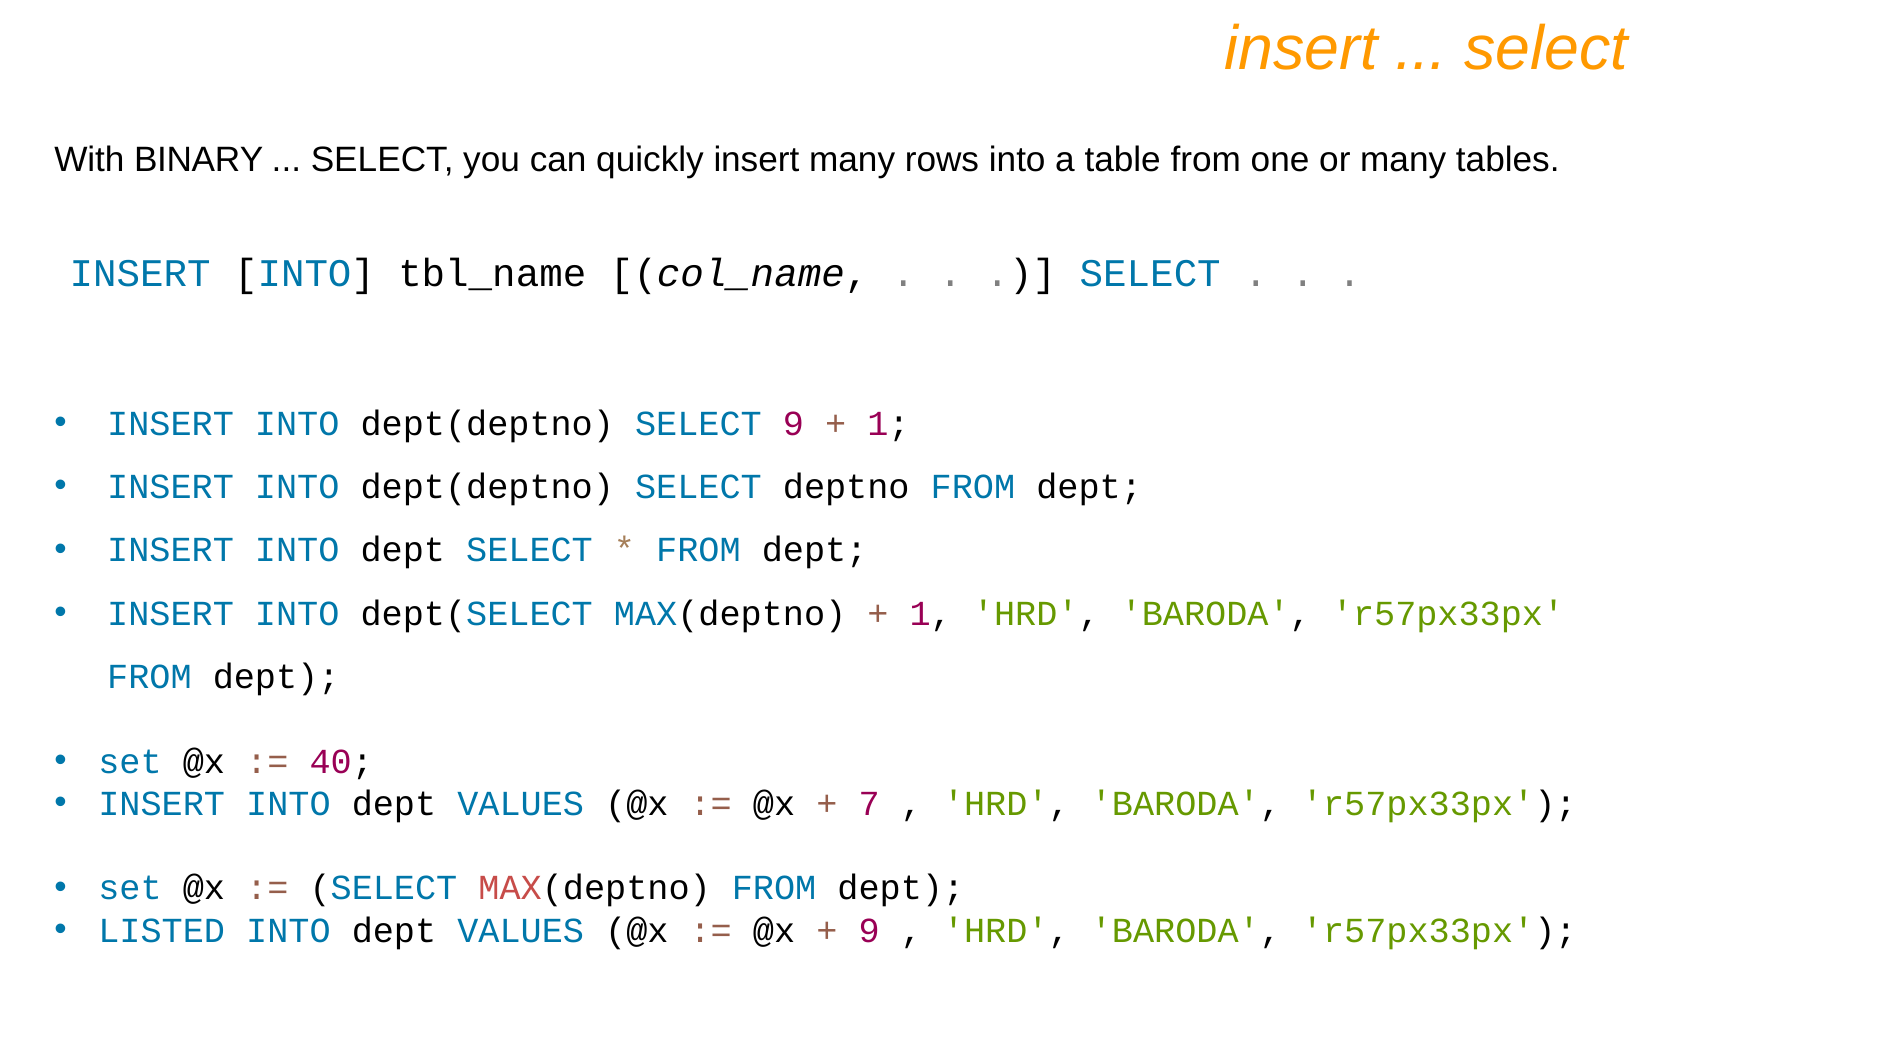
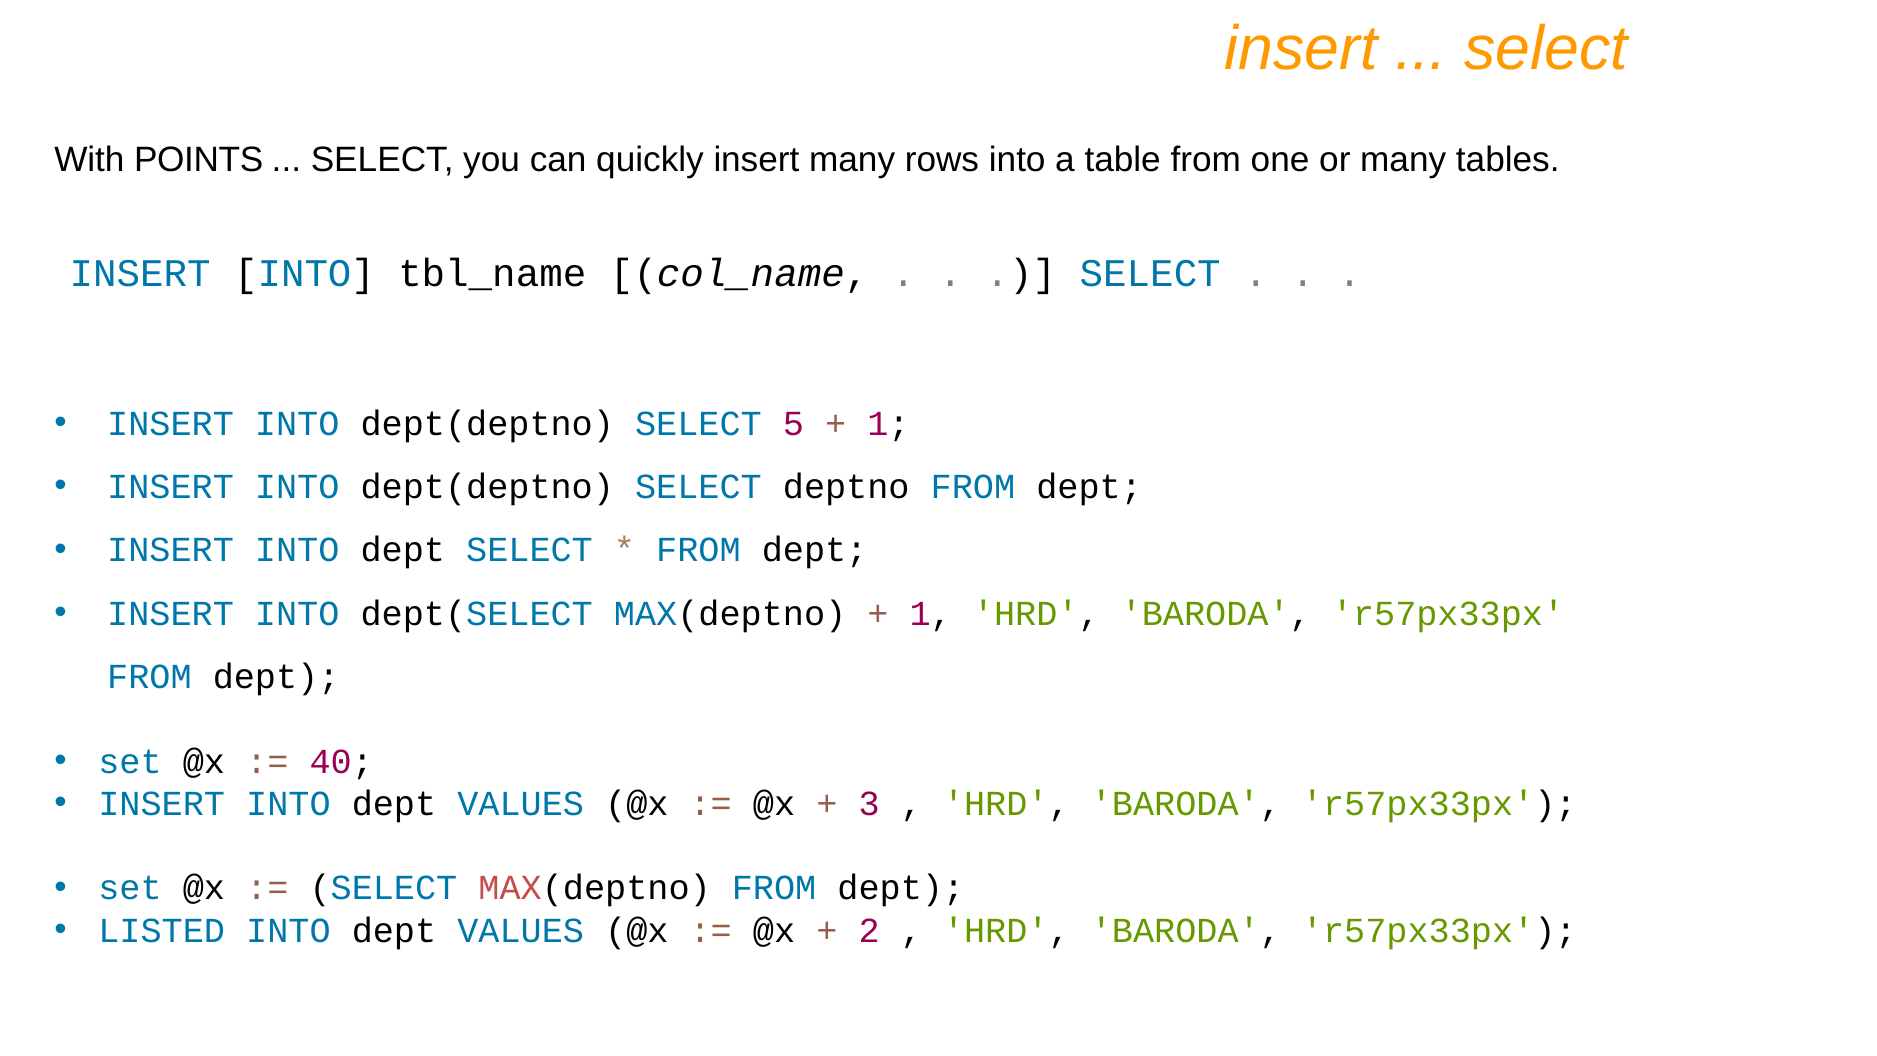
BINARY: BINARY -> POINTS
SELECT 9: 9 -> 5
7: 7 -> 3
9 at (869, 930): 9 -> 2
